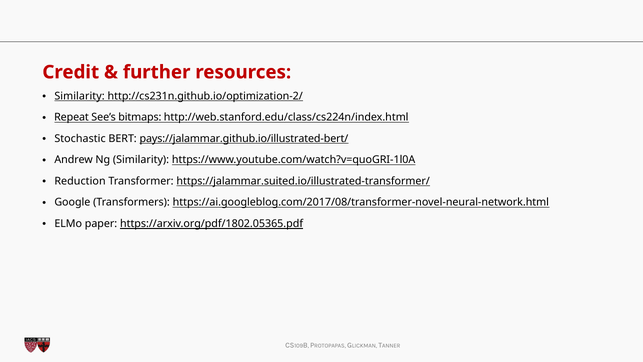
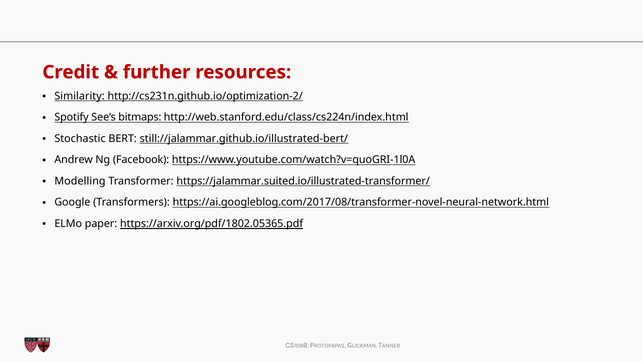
Repeat: Repeat -> Spotify
pays://jalammar.github.io/illustrated-bert/: pays://jalammar.github.io/illustrated-bert/ -> still://jalammar.github.io/illustrated-bert/
Ng Similarity: Similarity -> Facebook
Reduction: Reduction -> Modelling
